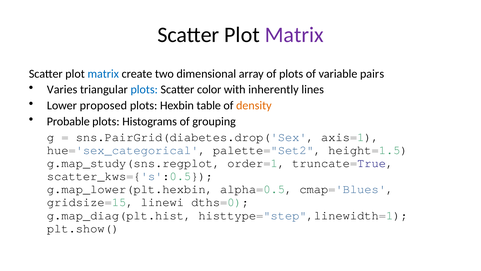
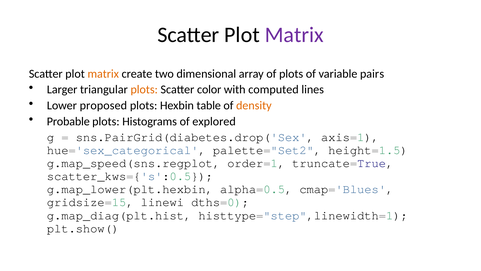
matrix at (103, 74) colour: blue -> orange
Varies: Varies -> Larger
plots at (144, 89) colour: blue -> orange
inherently: inherently -> computed
grouping: grouping -> explored
g.map_study(sns.regplot: g.map_study(sns.regplot -> g.map_speed(sns.regplot
